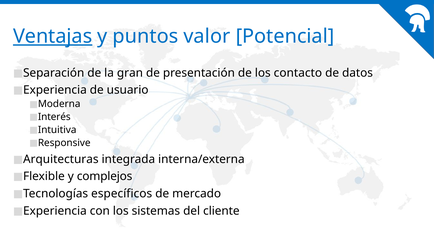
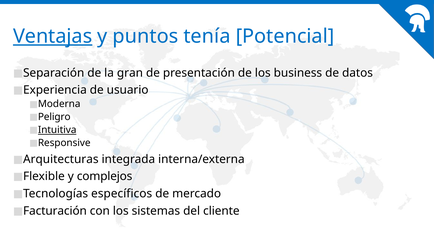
valor: valor -> tenía
contacto: contacto -> business
Interés: Interés -> Peligro
Intuitiva underline: none -> present
Experiencia at (55, 211): Experiencia -> Facturación
